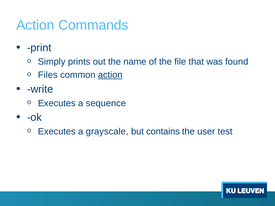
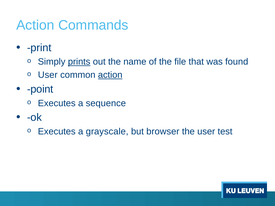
prints underline: none -> present
Files at (48, 75): Files -> User
write: write -> point
contains: contains -> browser
